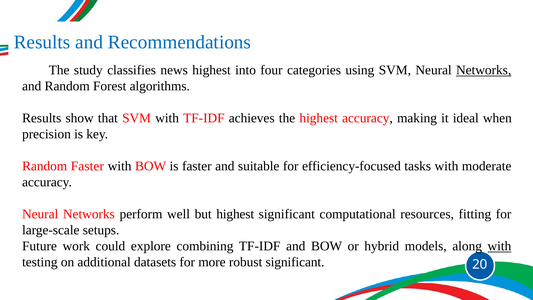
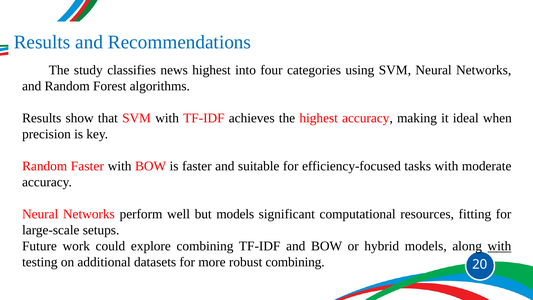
Networks at (484, 70) underline: present -> none
but highest: highest -> models
robust significant: significant -> combining
